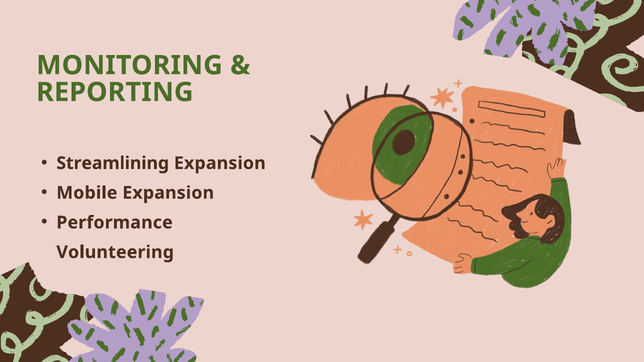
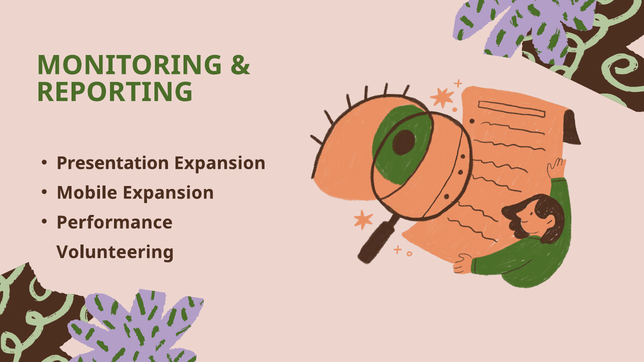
Streamlining: Streamlining -> Presentation
